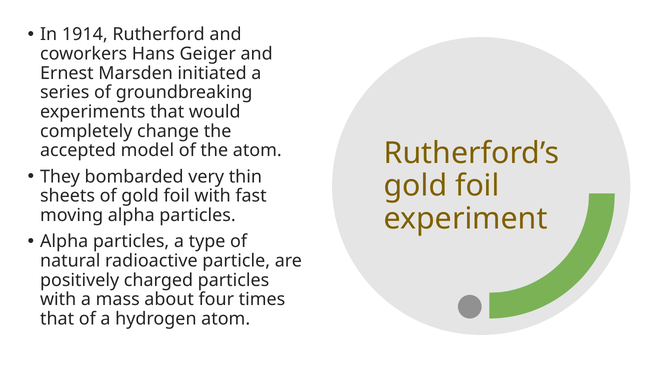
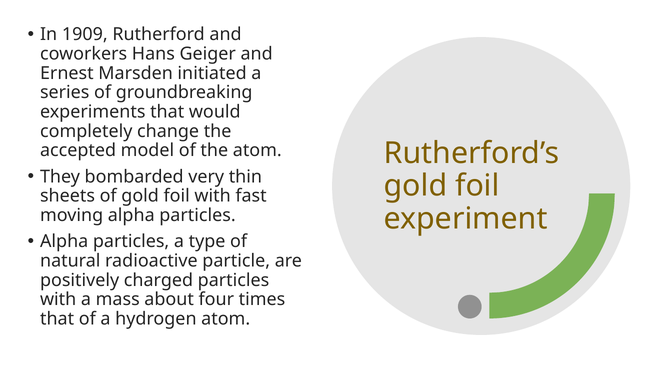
1914: 1914 -> 1909
